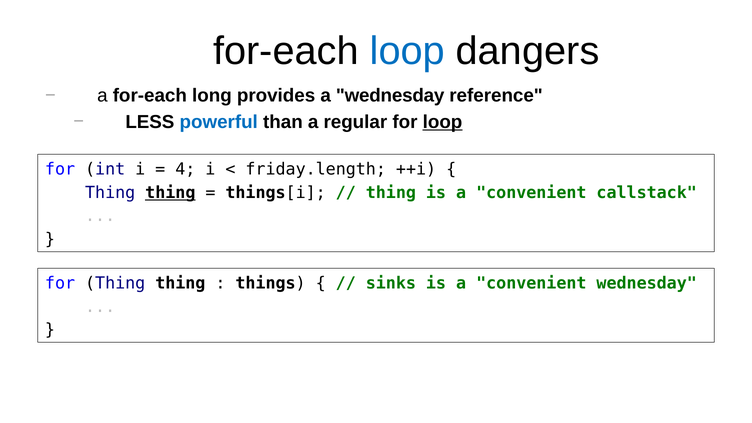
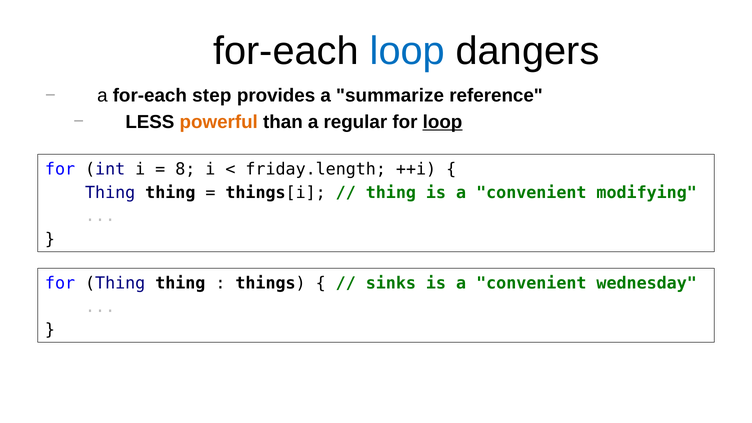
long: long -> step
a wednesday: wednesday -> summarize
powerful colour: blue -> orange
4: 4 -> 8
thing at (170, 193) underline: present -> none
callstack: callstack -> modifying
